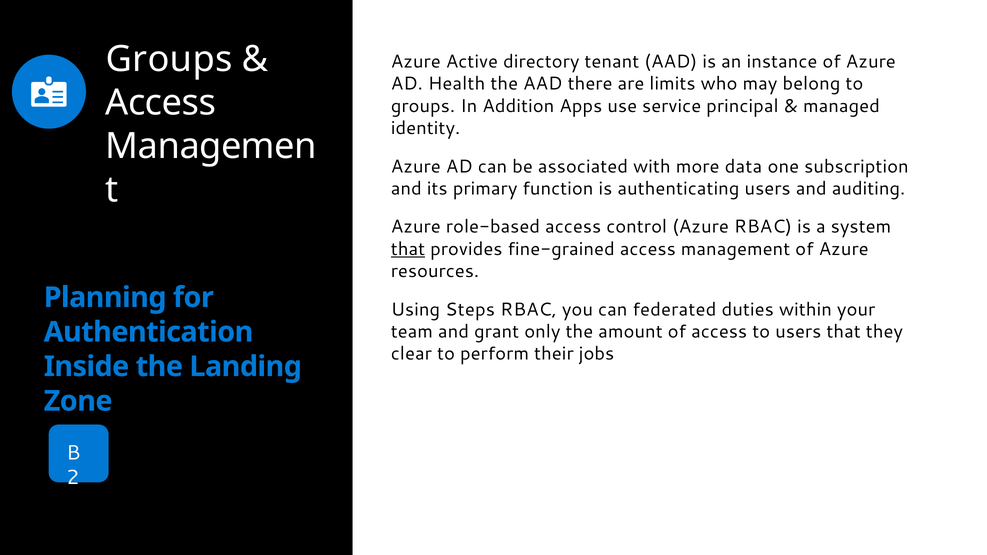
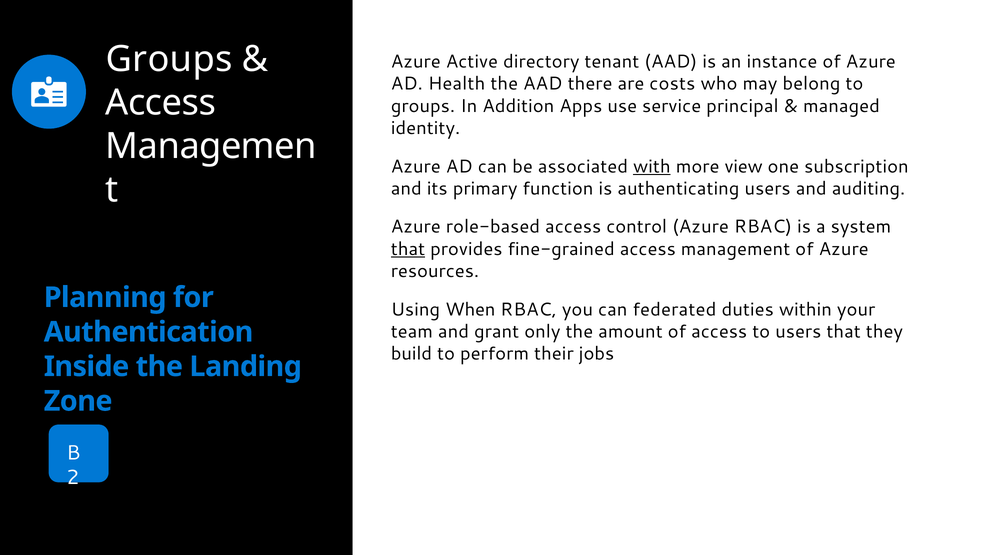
limits: limits -> costs
with underline: none -> present
data: data -> view
Steps: Steps -> When
clear: clear -> build
